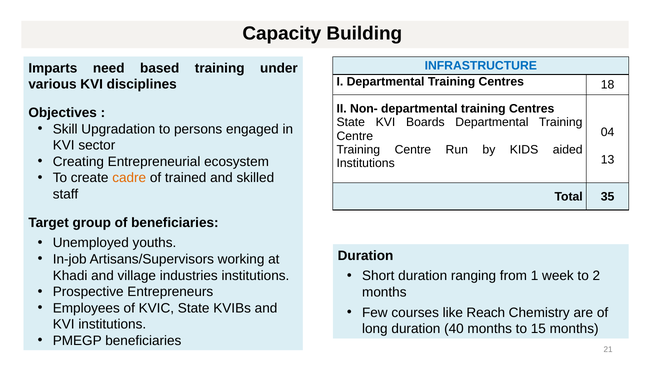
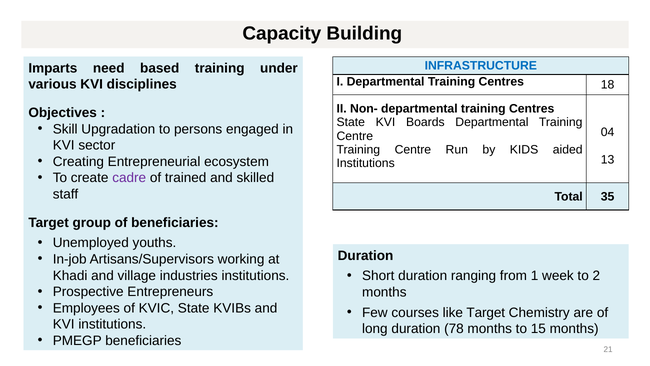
cadre colour: orange -> purple
like Reach: Reach -> Target
40: 40 -> 78
